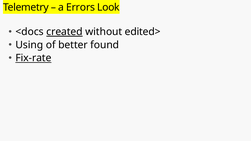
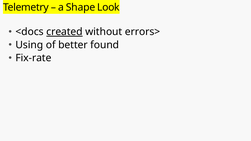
Errors: Errors -> Shape
edited>: edited> -> errors>
Fix-rate underline: present -> none
